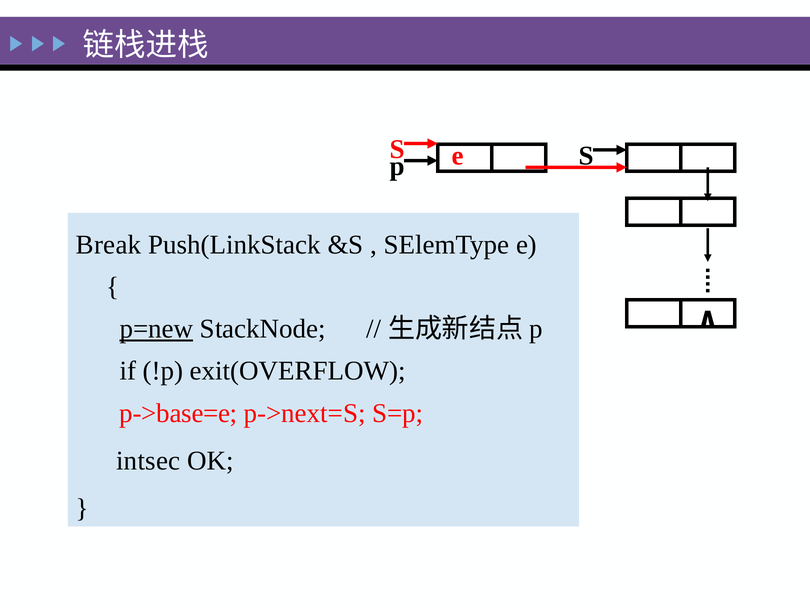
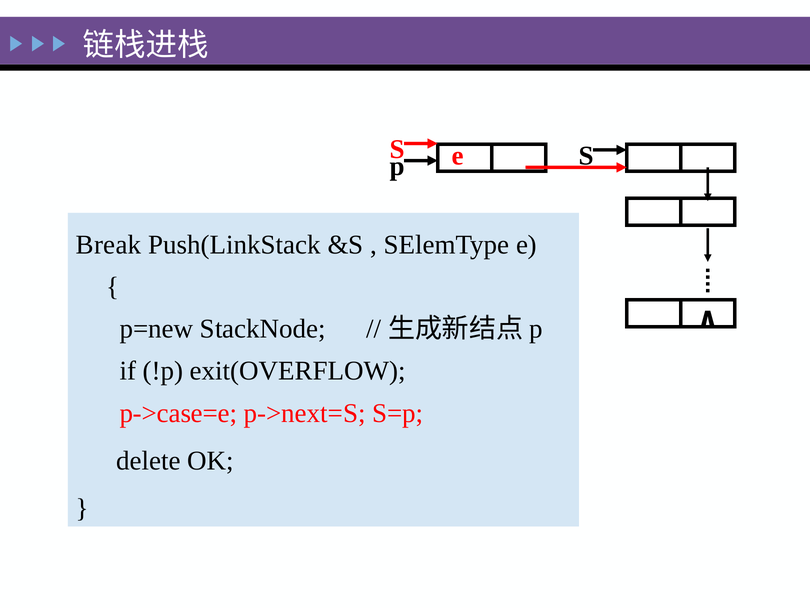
p=new underline: present -> none
p->base=e: p->base=e -> p->case=e
intsec: intsec -> delete
